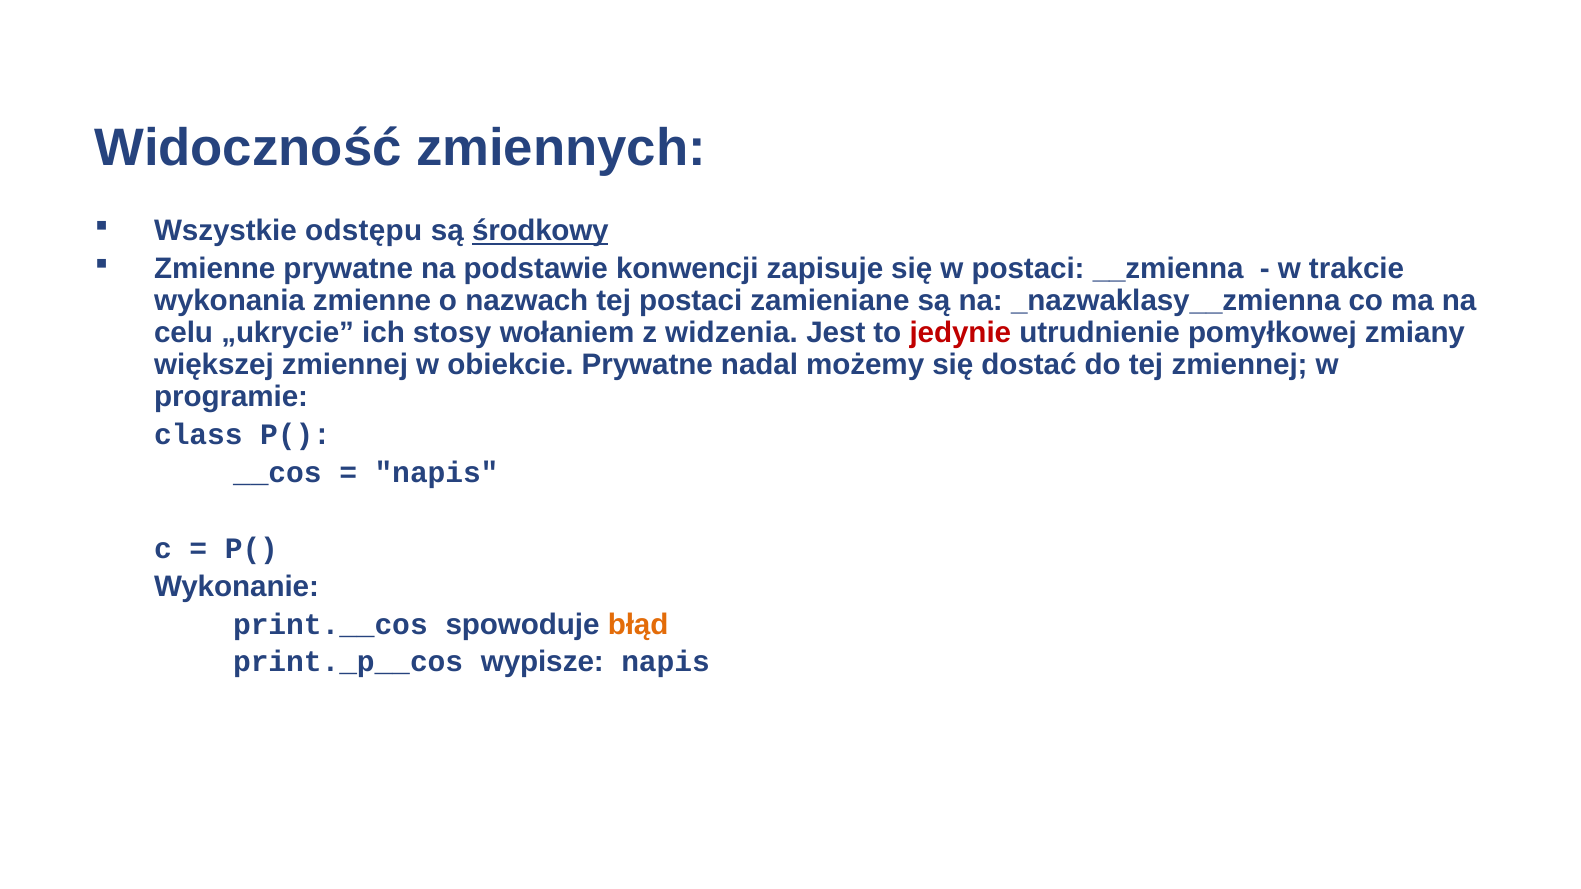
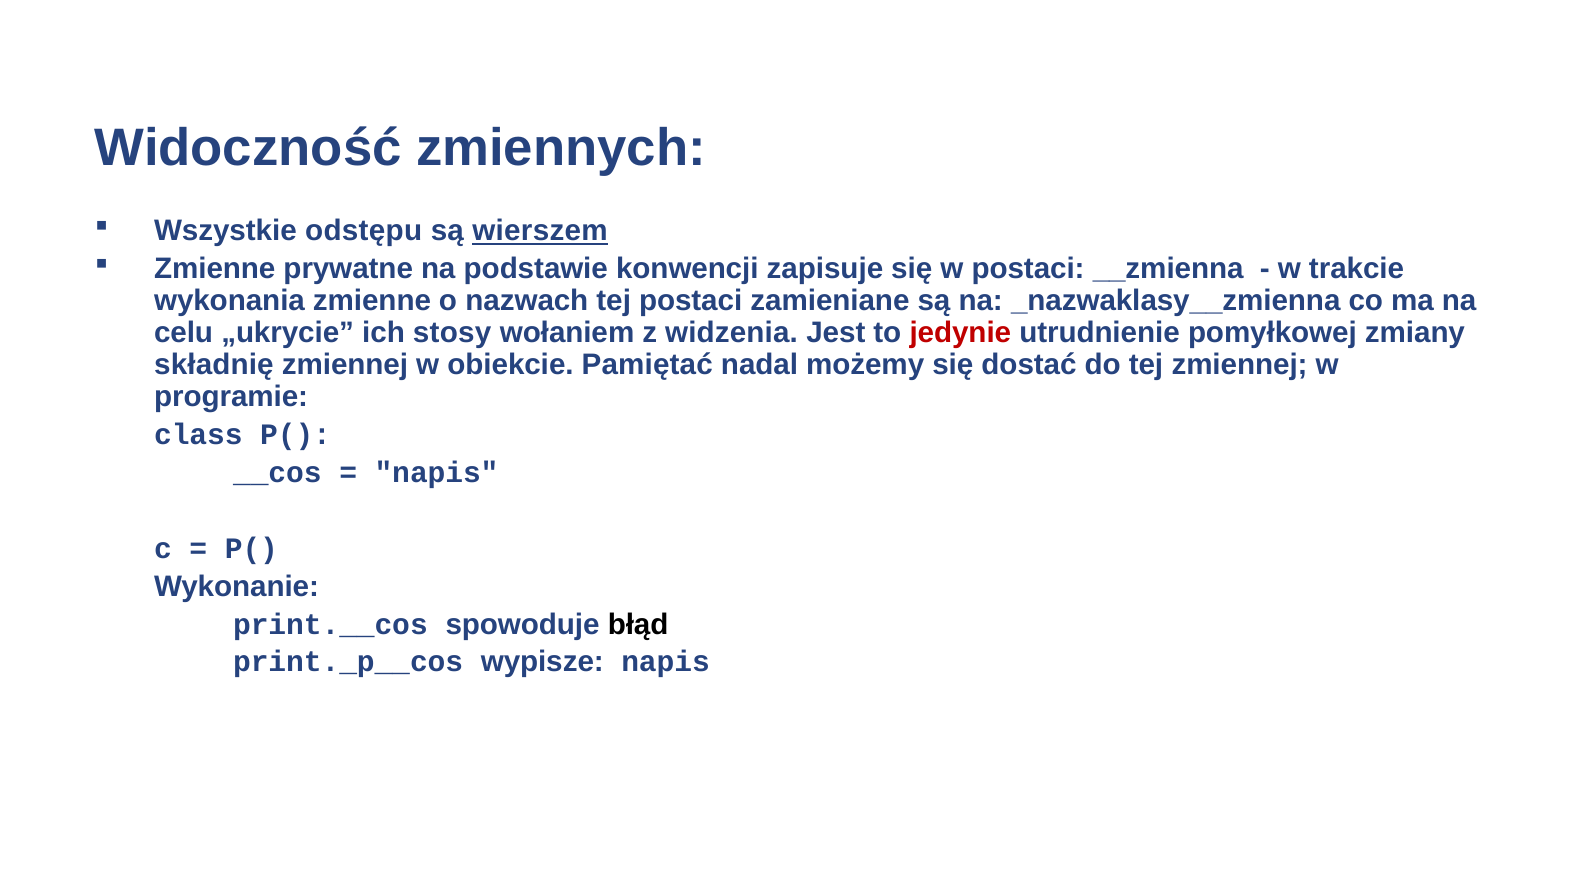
środkowy: środkowy -> wierszem
większej: większej -> składnię
obiekcie Prywatne: Prywatne -> Pamiętać
błąd colour: orange -> black
